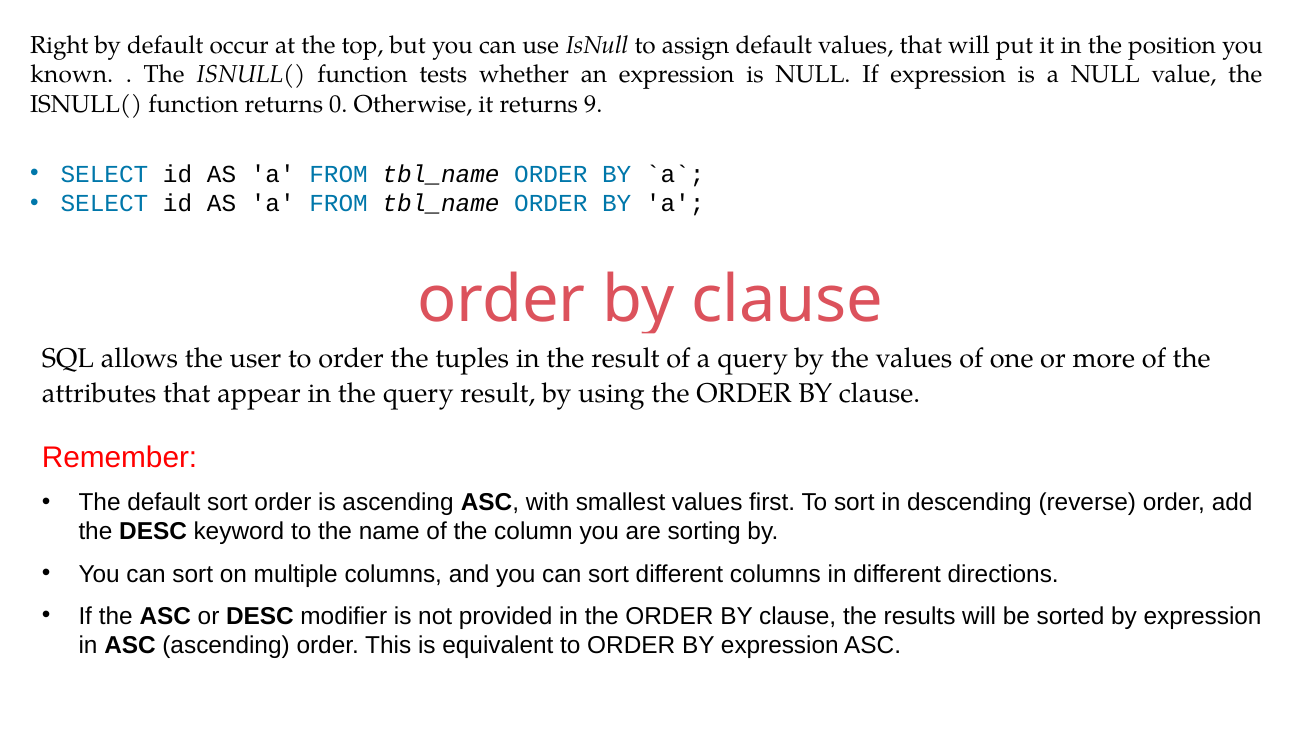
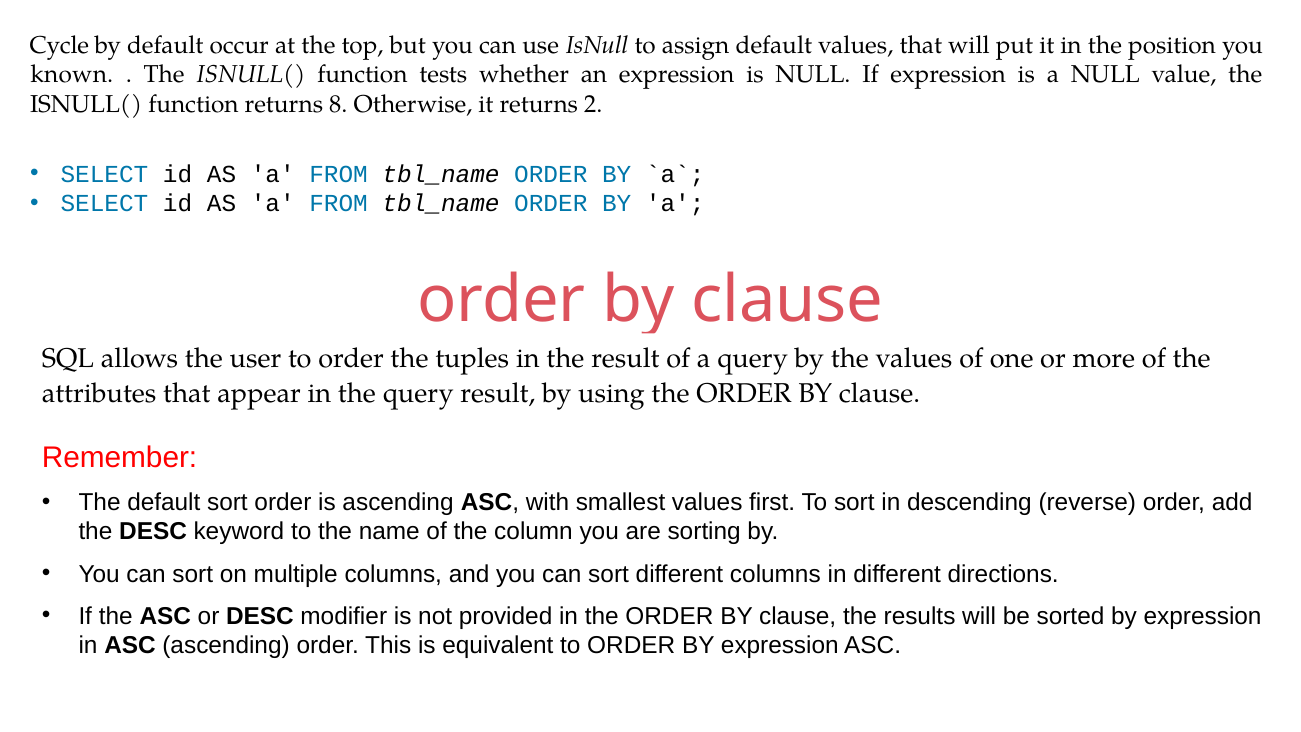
Right: Right -> Cycle
0: 0 -> 8
9: 9 -> 2
